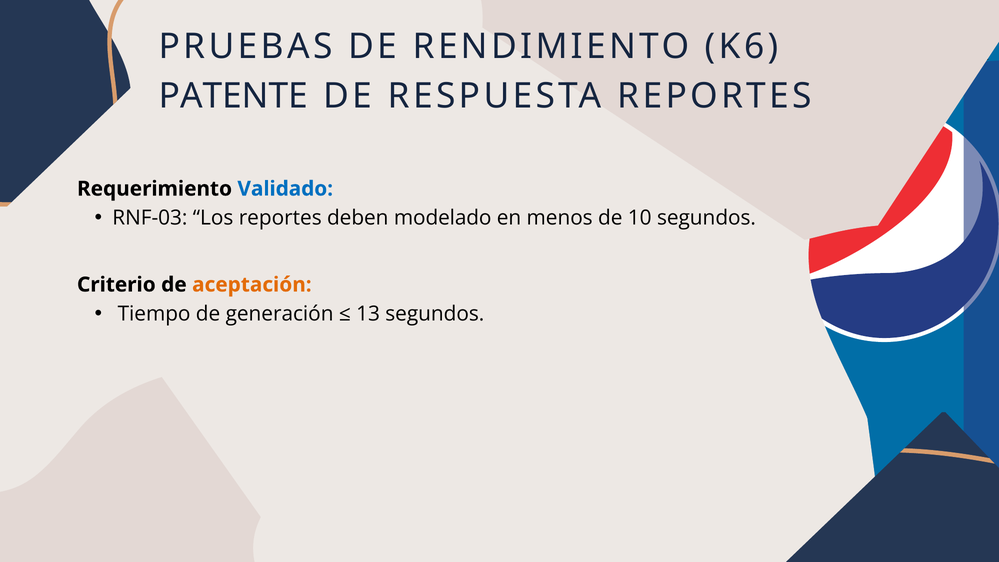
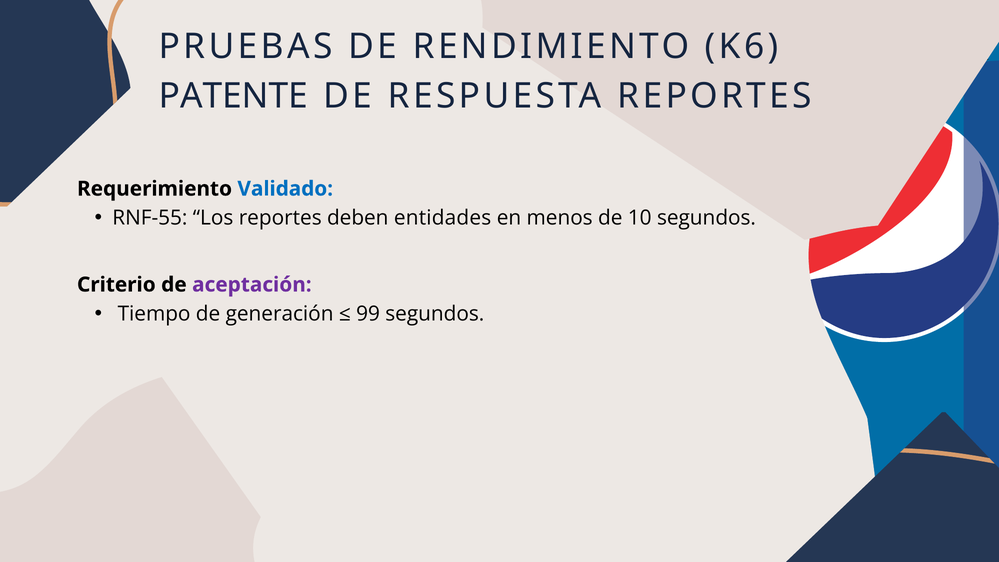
RNF-03: RNF-03 -> RNF-55
modelado: modelado -> entidades
aceptación colour: orange -> purple
13: 13 -> 99
